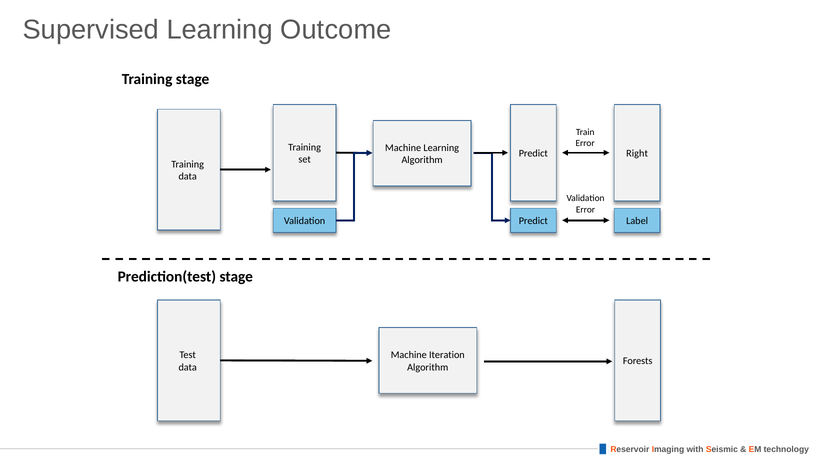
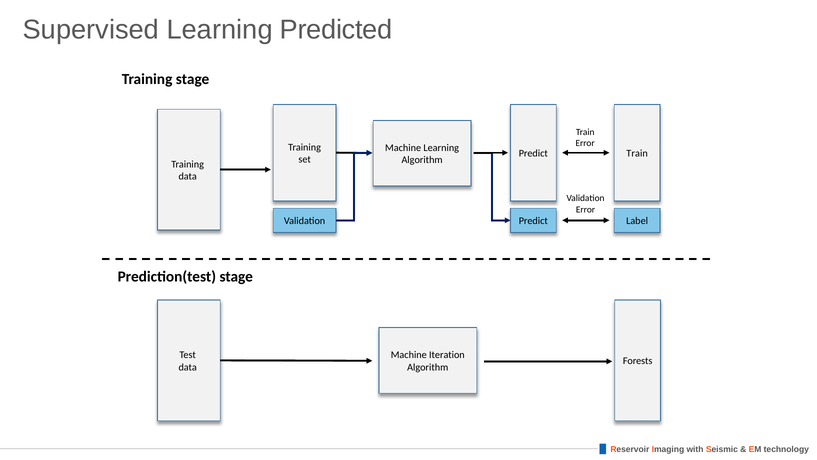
Outcome: Outcome -> Predicted
Right at (637, 153): Right -> Train
